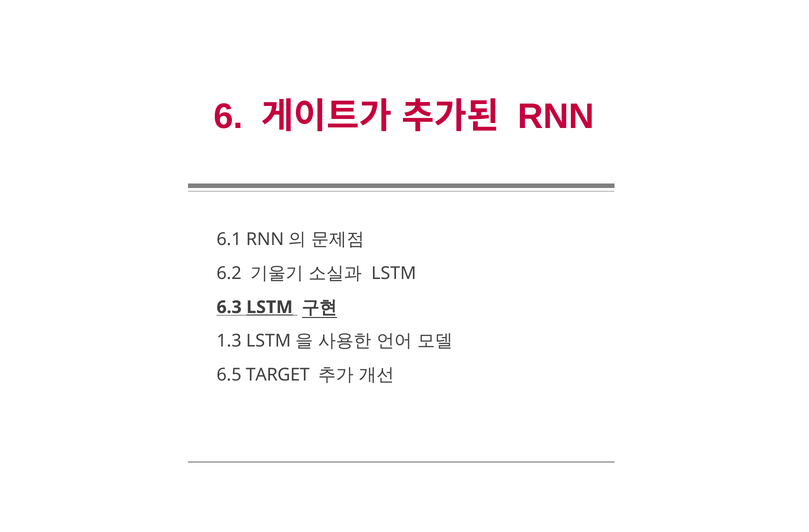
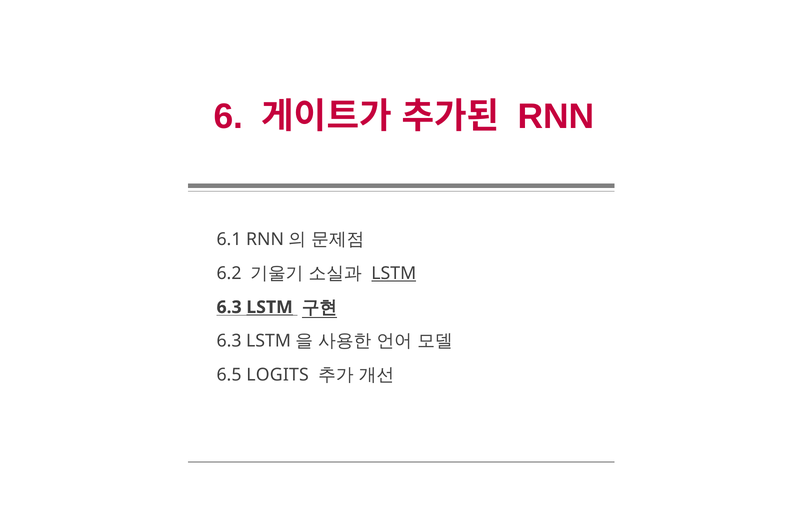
LSTM at (394, 273) underline: none -> present
1.3 at (229, 341): 1.3 -> 6.3
TARGET: TARGET -> LOGITS
